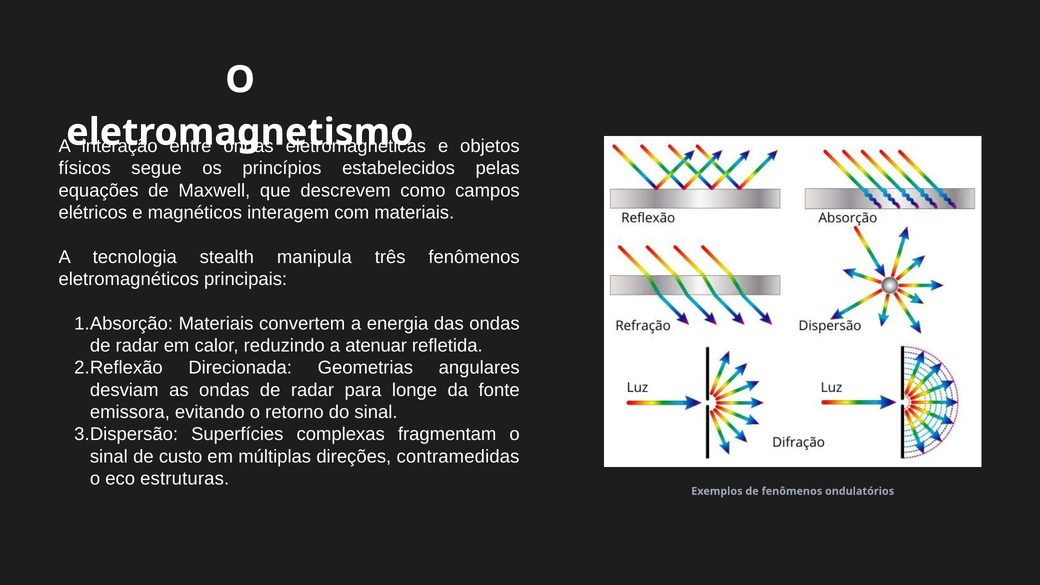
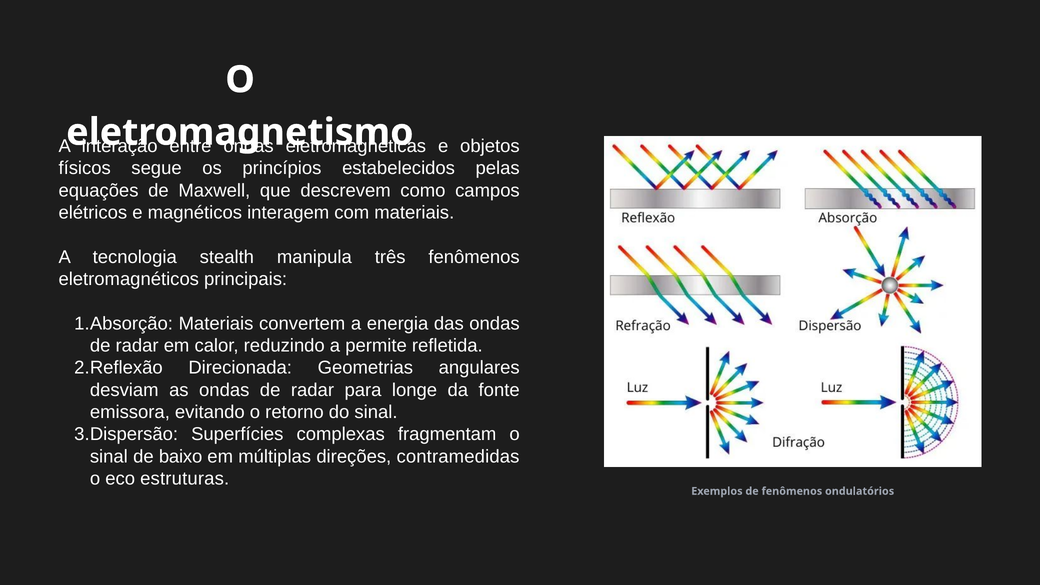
atenuar: atenuar -> permite
custo: custo -> baixo
